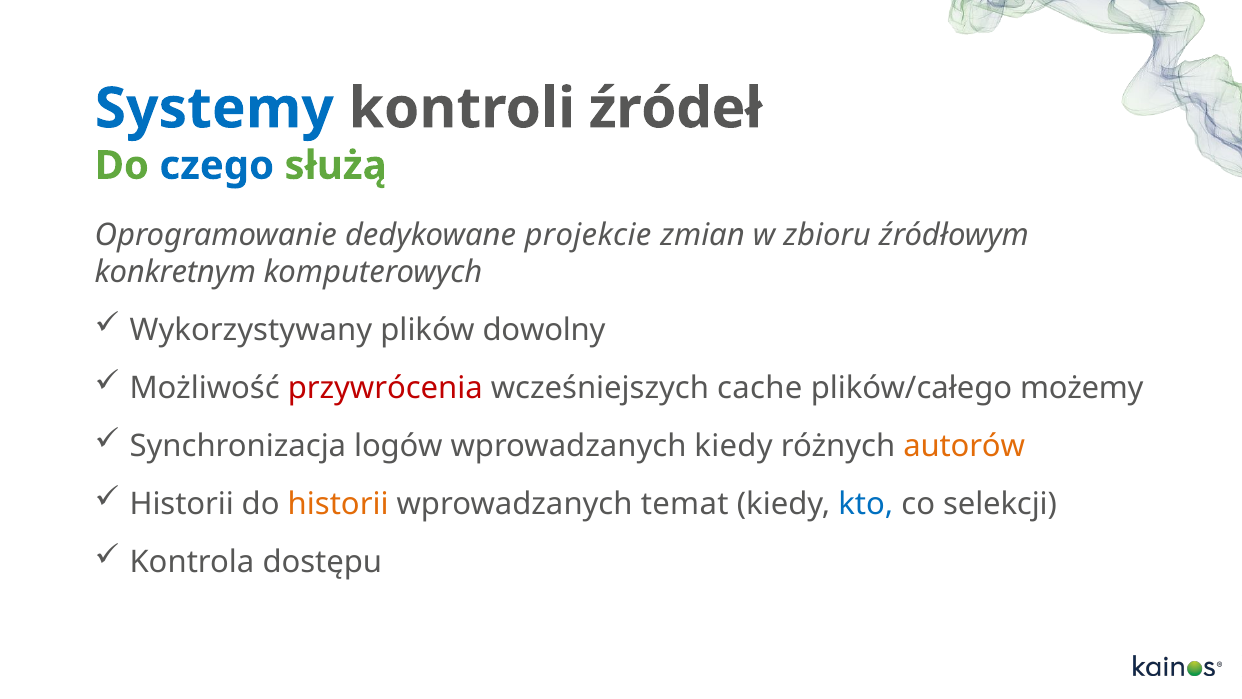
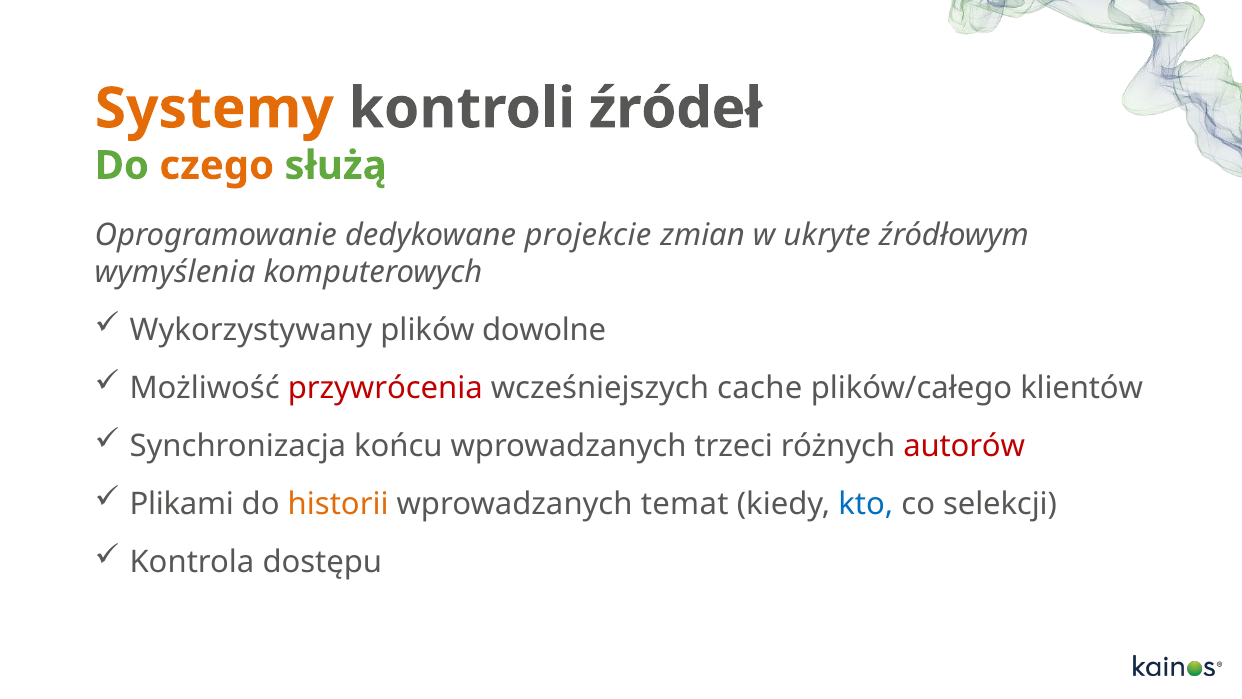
Systemy colour: blue -> orange
czego colour: blue -> orange
zbioru: zbioru -> ukryte
konkretnym: konkretnym -> wymyślenia
dowolny: dowolny -> dowolne
możemy: możemy -> klientów
logów: logów -> końcu
wprowadzanych kiedy: kiedy -> trzeci
autorów colour: orange -> red
Historii at (182, 504): Historii -> Plikami
